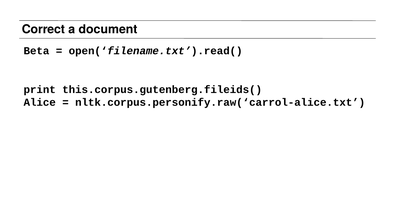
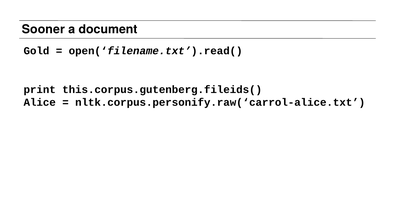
Correct: Correct -> Sooner
Beta: Beta -> Gold
